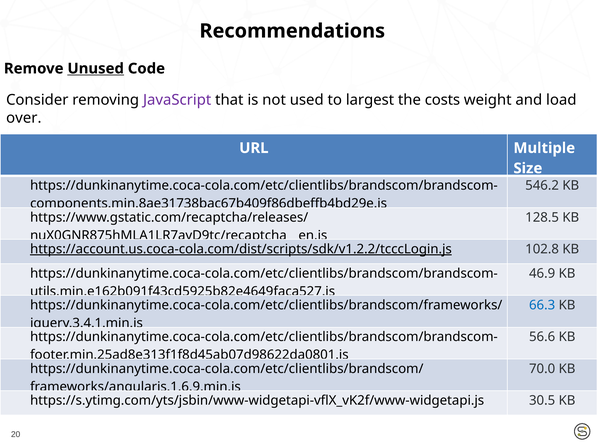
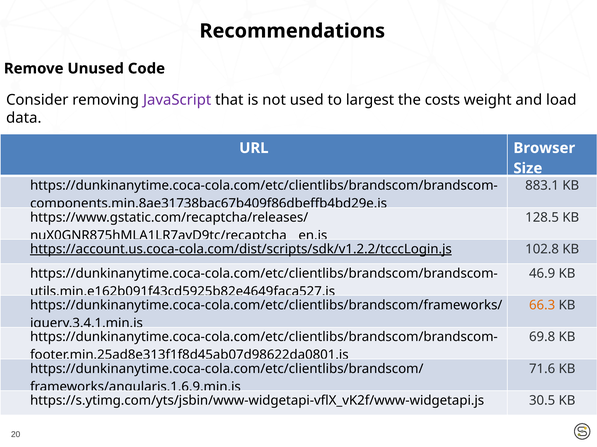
Unused underline: present -> none
over: over -> data
Multiple: Multiple -> Browser
546.2: 546.2 -> 883.1
66.3 colour: blue -> orange
56.6: 56.6 -> 69.8
70.0: 70.0 -> 71.6
